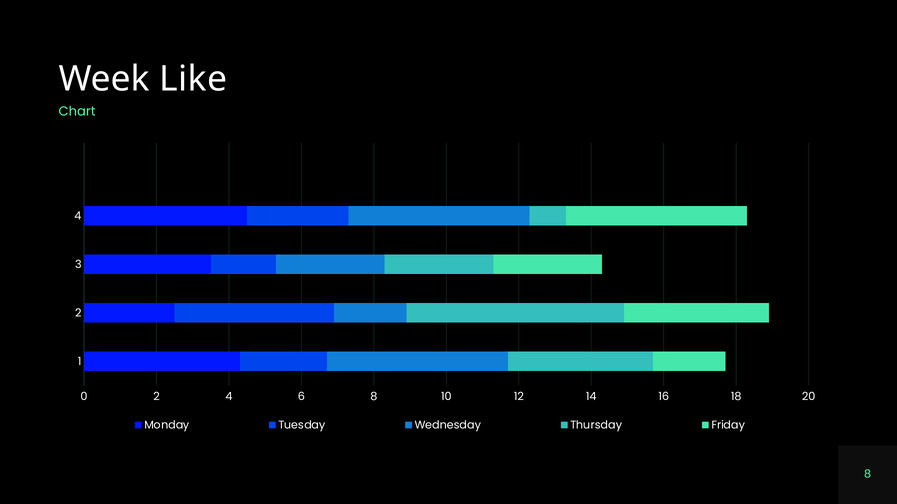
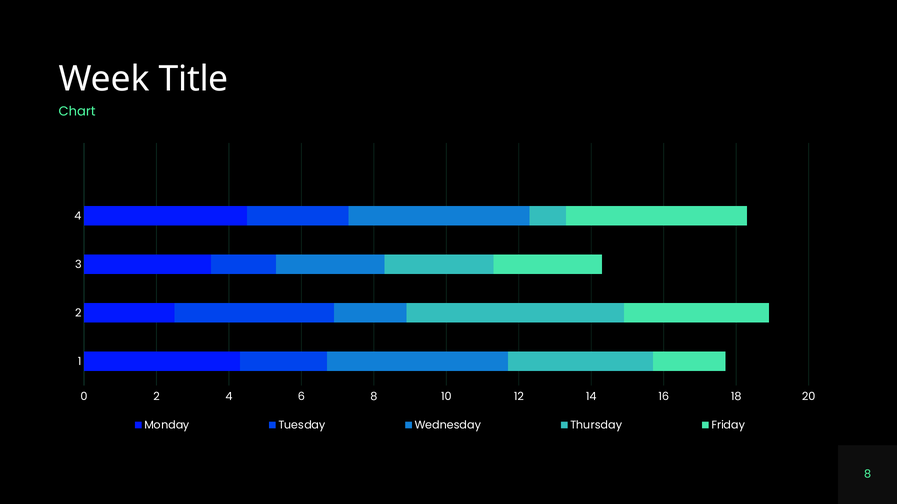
Like: Like -> Title
